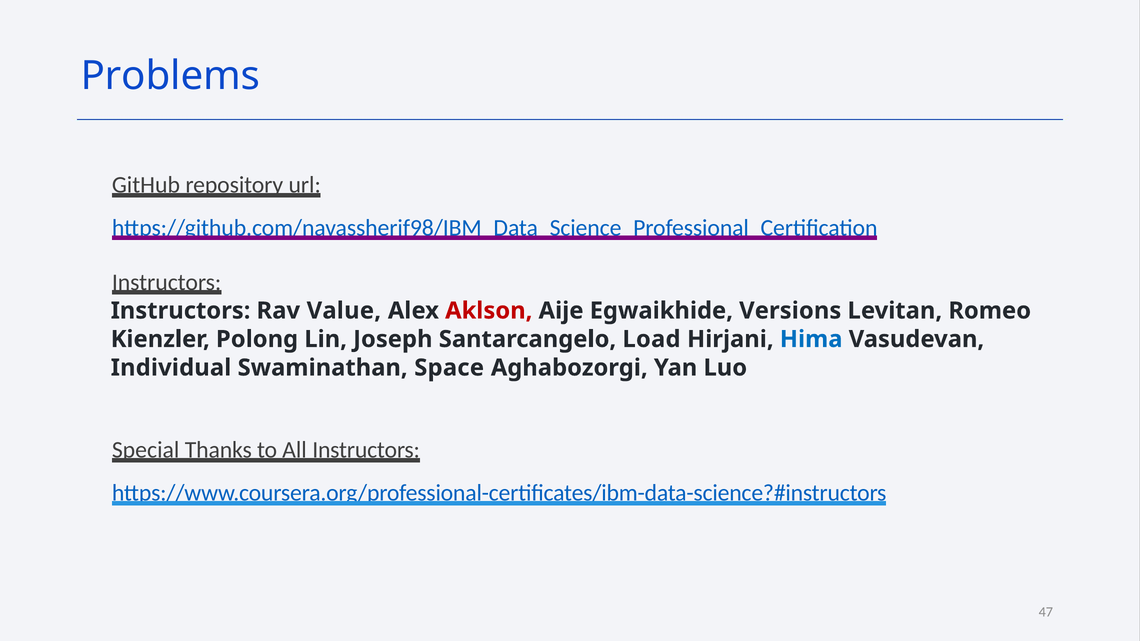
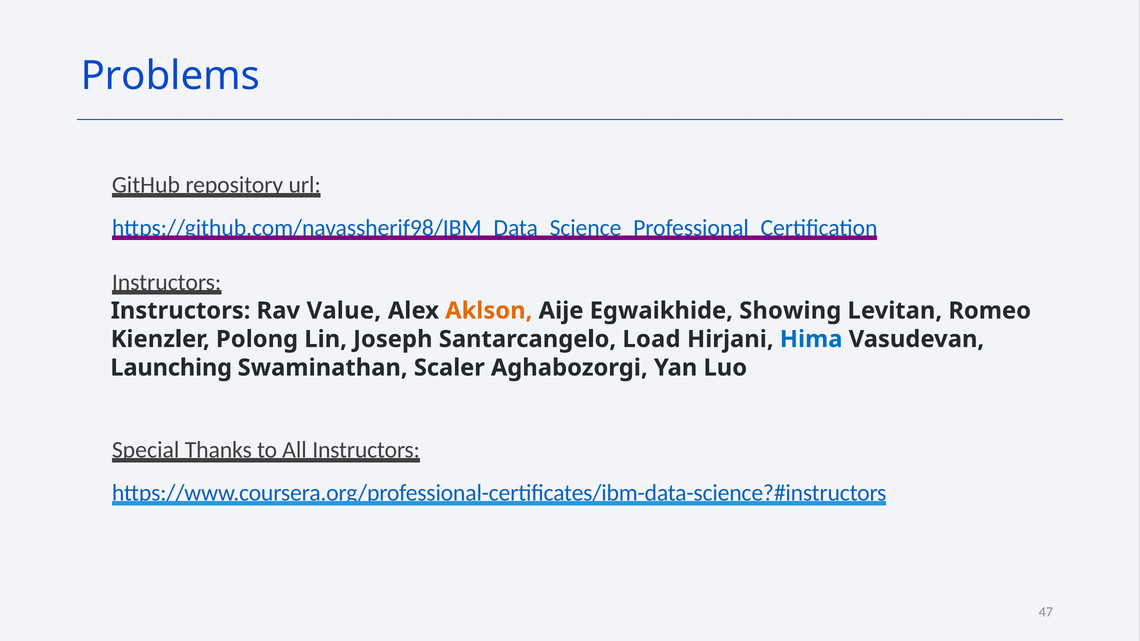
Aklson colour: red -> orange
Versions: Versions -> Showing
Individual: Individual -> Launching
Space: Space -> Scaler
